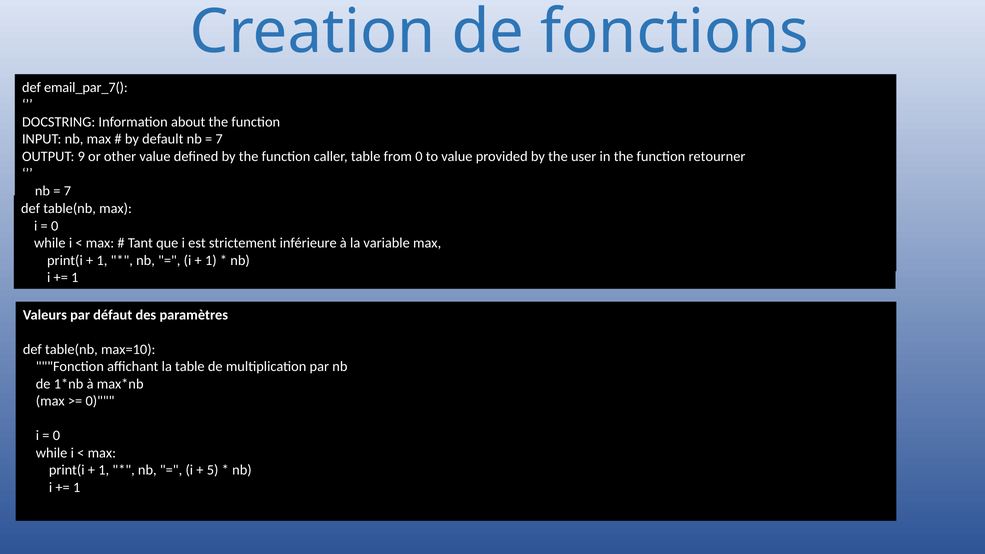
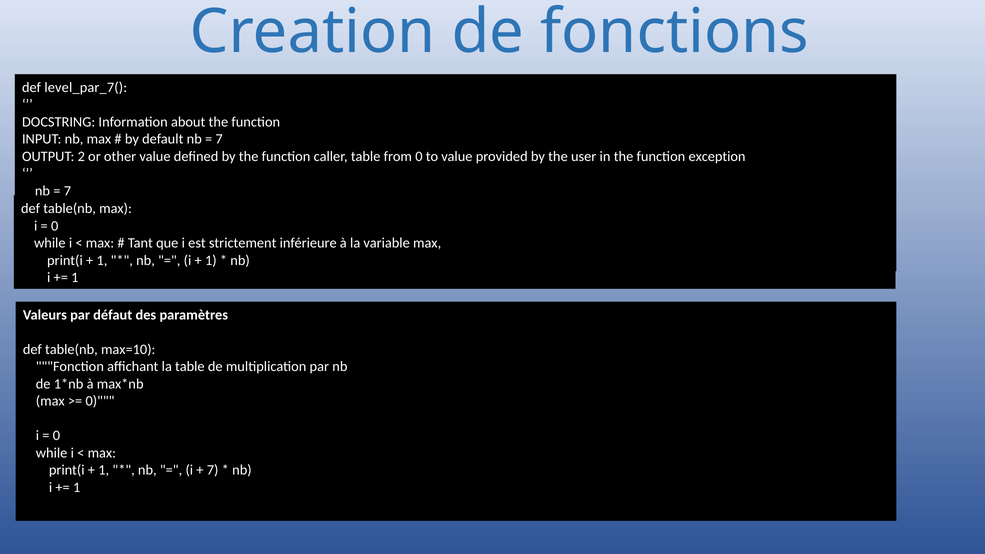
email_par_7(: email_par_7( -> level_par_7(
9: 9 -> 2
retourner: retourner -> exception
5 at (213, 470): 5 -> 7
